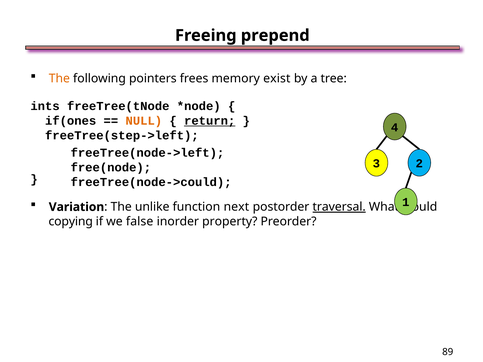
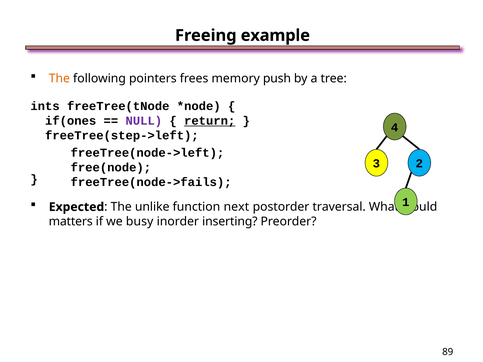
prepend: prepend -> example
exist: exist -> push
NULL colour: orange -> purple
freeTree(node->could: freeTree(node->could -> freeTree(node->fails
Variation: Variation -> Expected
traversal underline: present -> none
copying: copying -> matters
false: false -> busy
property: property -> inserting
